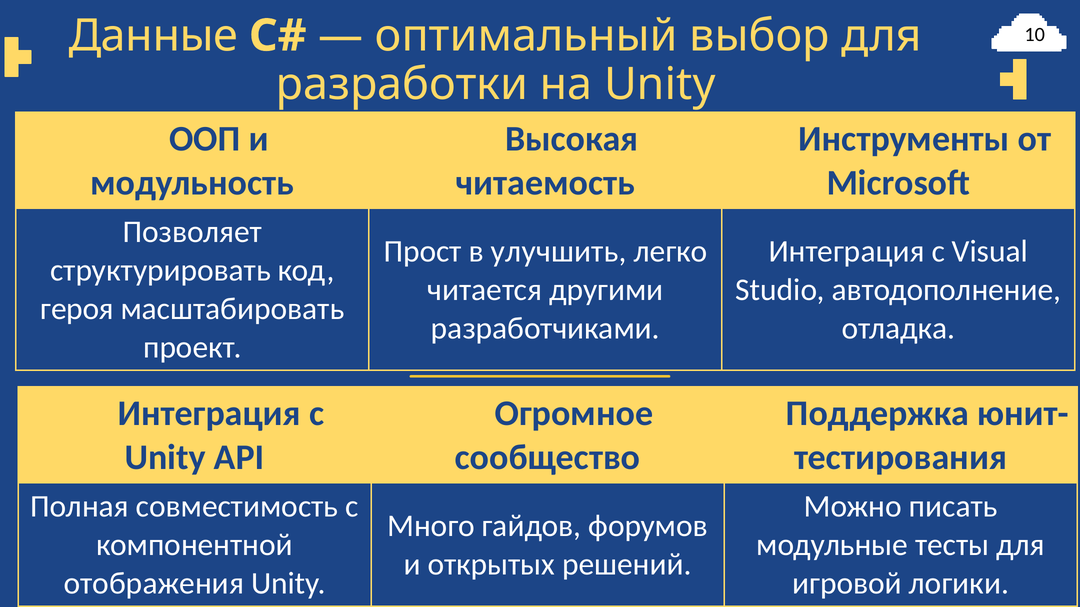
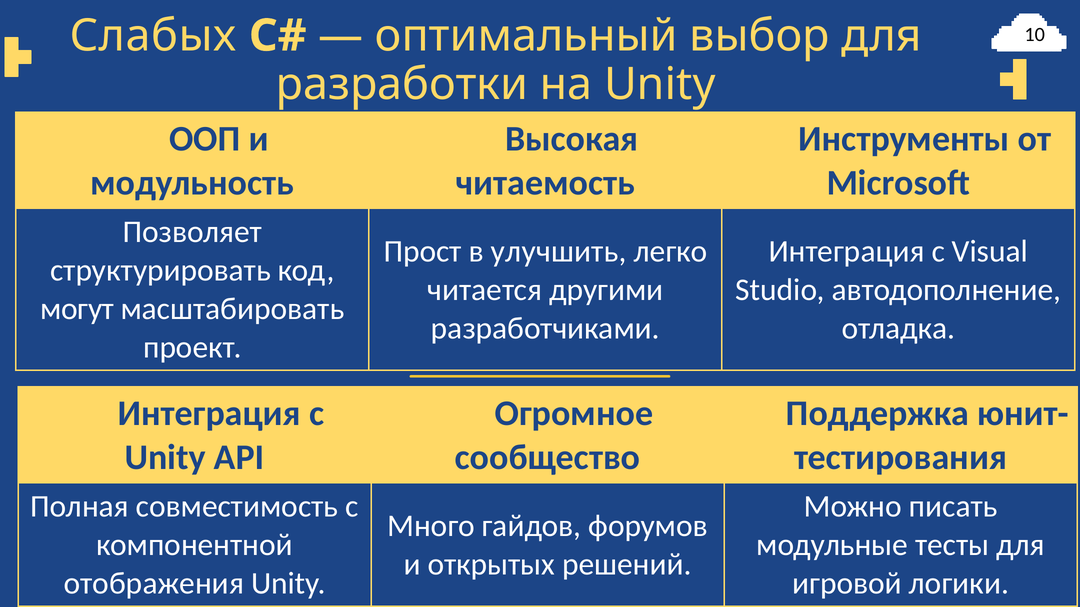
Данные: Данные -> Слабых
героя: героя -> могут
